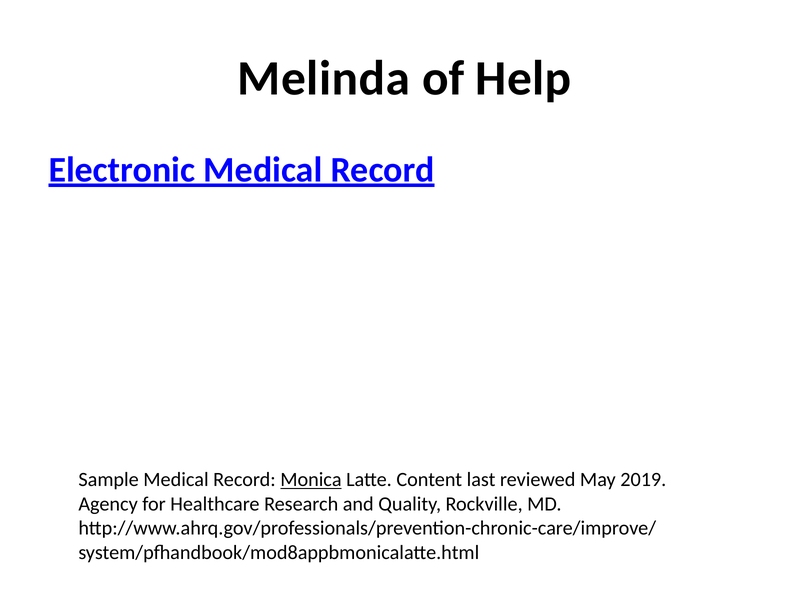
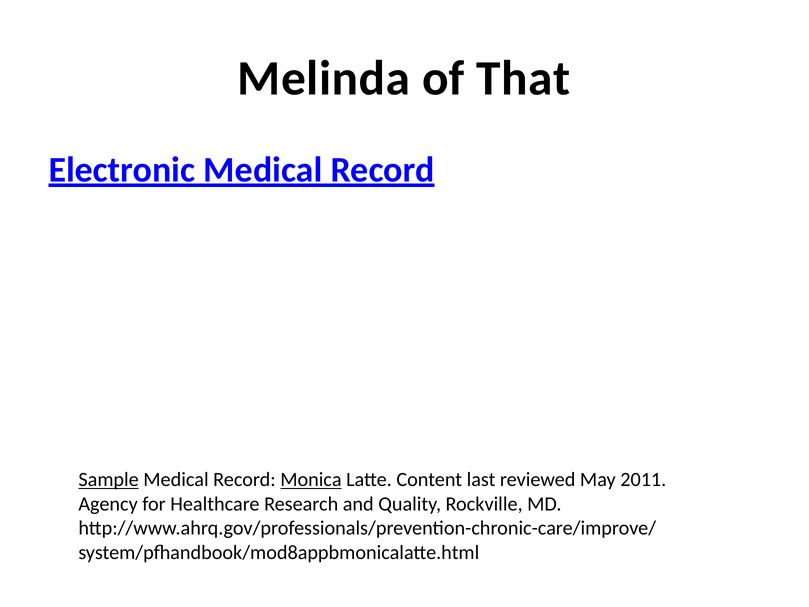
Help: Help -> That
Sample underline: none -> present
2019: 2019 -> 2011
